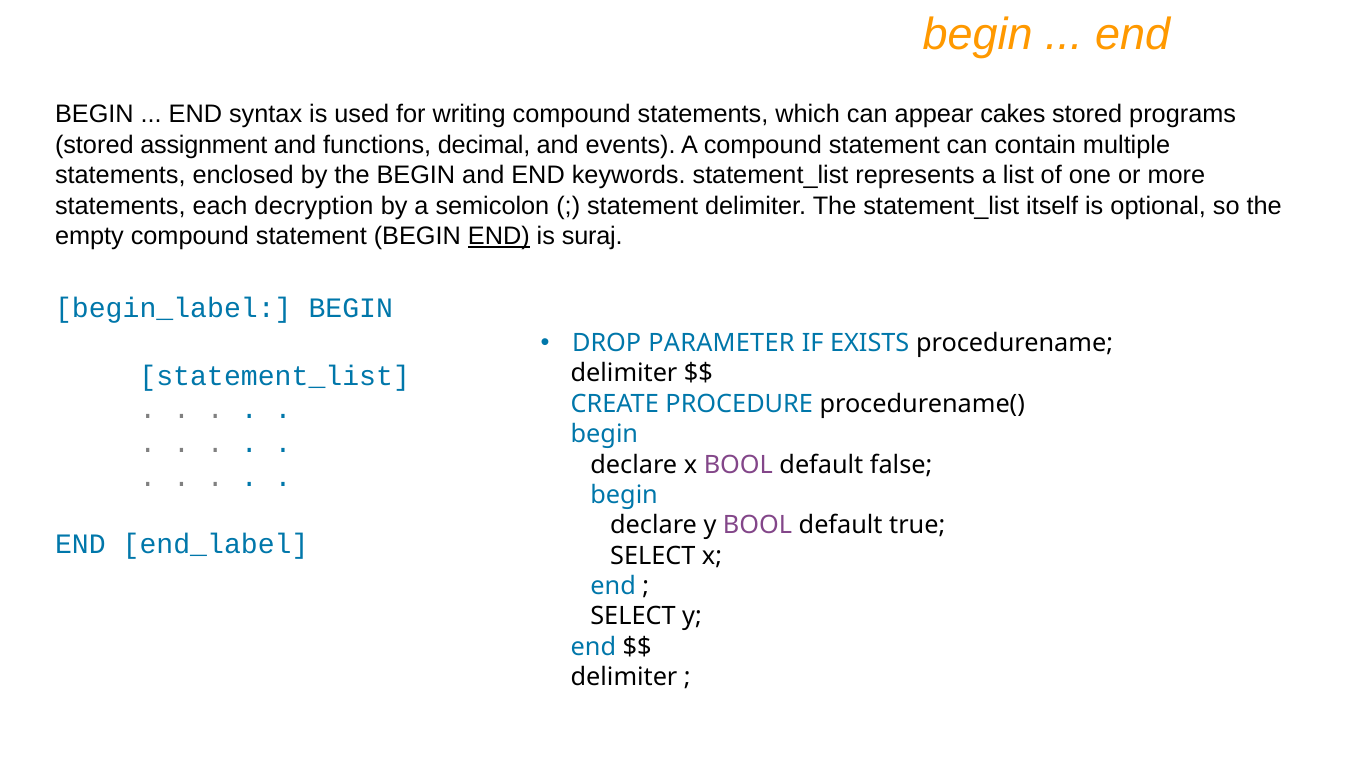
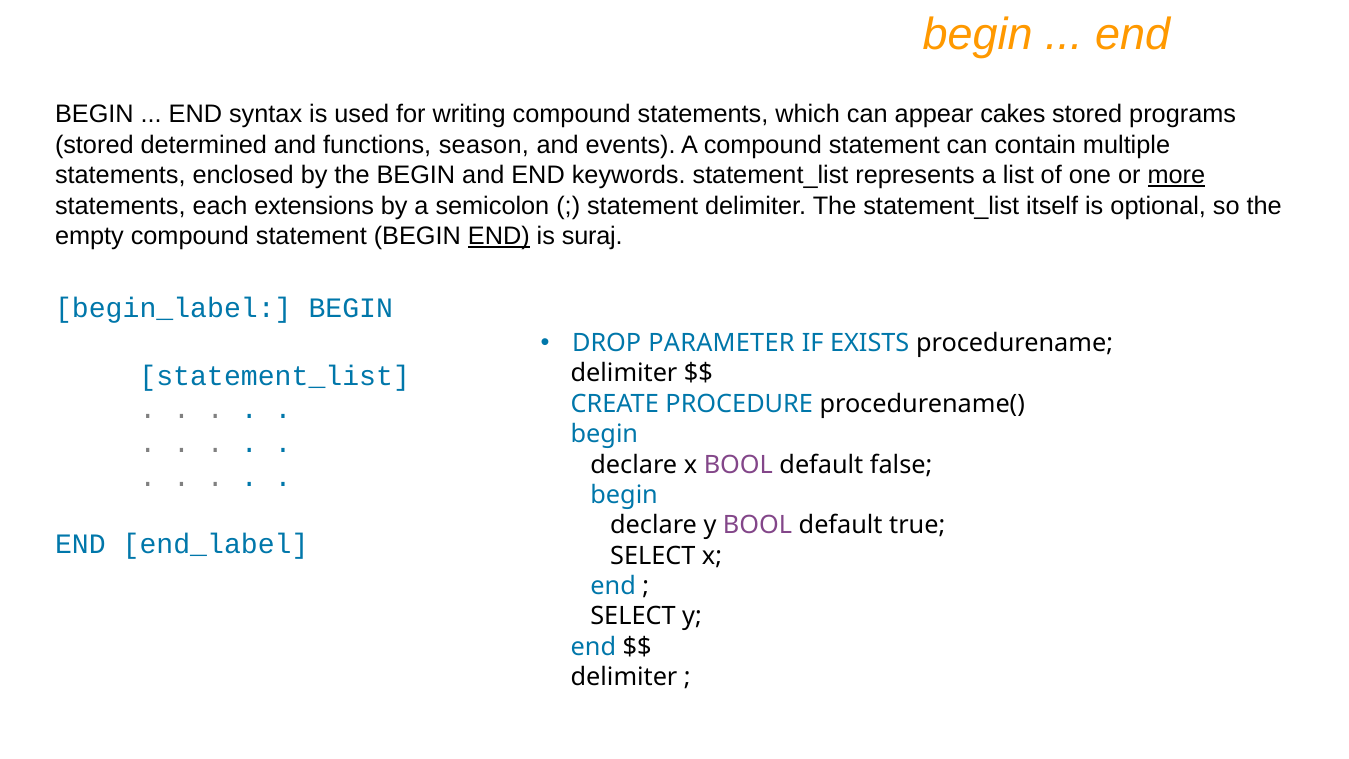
assignment: assignment -> determined
decimal: decimal -> season
more underline: none -> present
decryption: decryption -> extensions
